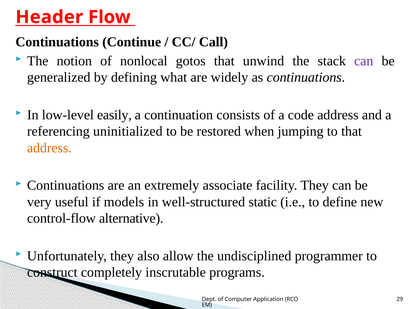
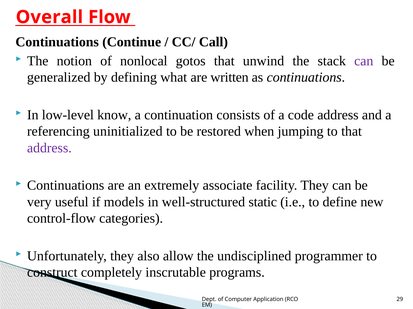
Header: Header -> Overall
widely: widely -> written
easily: easily -> know
address at (49, 148) colour: orange -> purple
alternative: alternative -> categories
